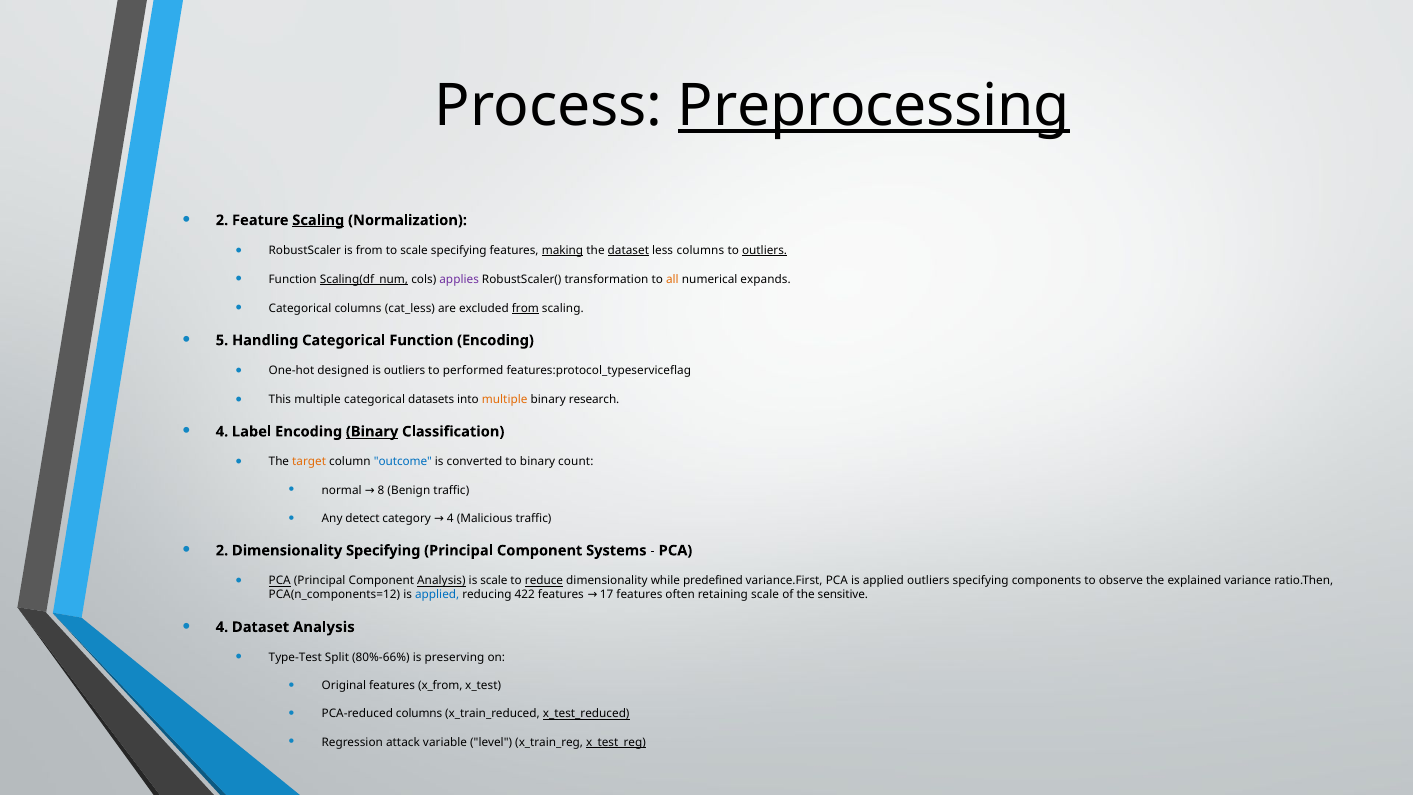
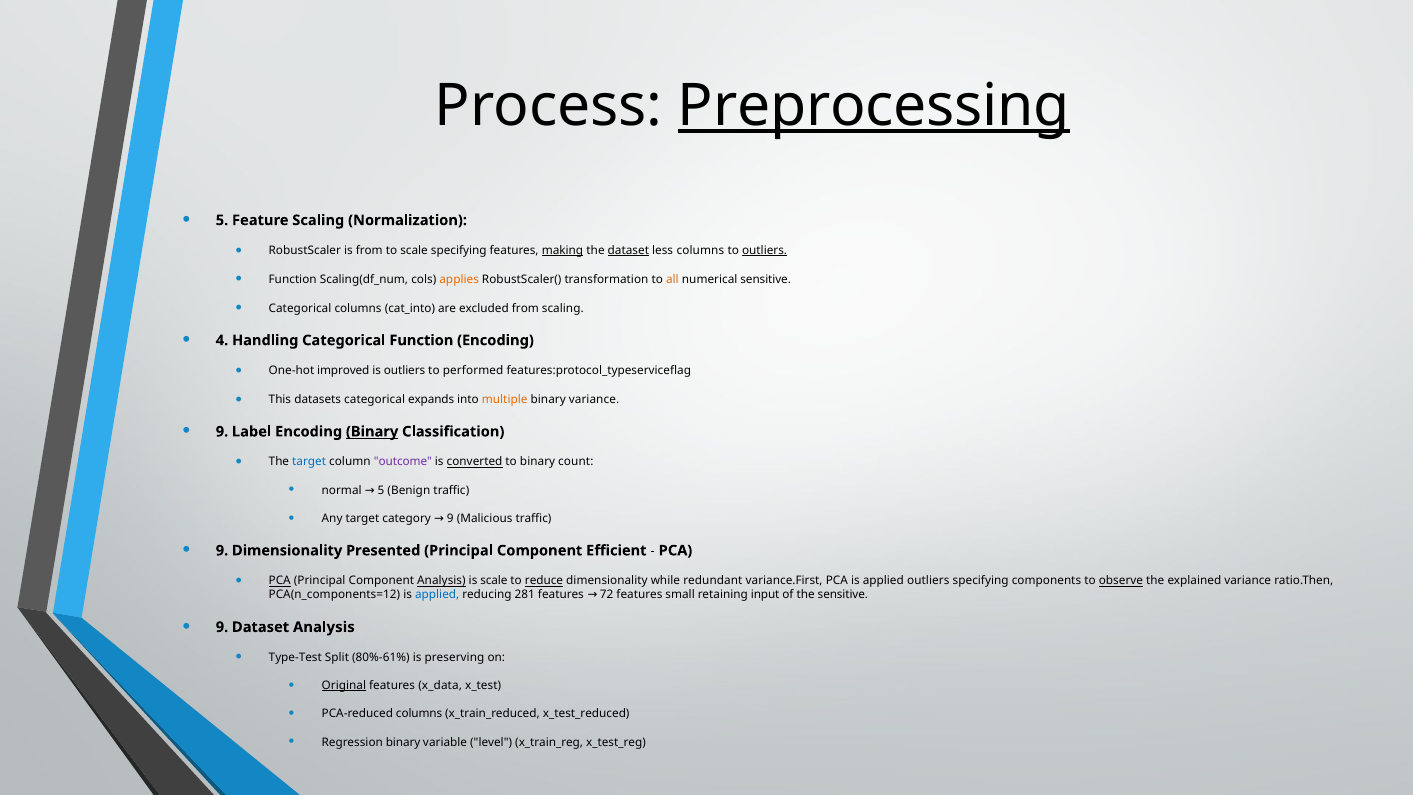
2 at (222, 220): 2 -> 5
Scaling at (318, 220) underline: present -> none
Scaling(df_num underline: present -> none
applies colour: purple -> orange
numerical expands: expands -> sensitive
cat_less: cat_less -> cat_into
from at (525, 308) underline: present -> none
5: 5 -> 4
designed: designed -> improved
This multiple: multiple -> datasets
datasets: datasets -> expands
binary research: research -> variance
4 at (222, 432): 4 -> 9
target at (309, 462) colour: orange -> blue
outcome colour: blue -> purple
converted underline: none -> present
normal 8: 8 -> 5
Any detect: detect -> target
category 4: 4 -> 9
2 at (222, 550): 2 -> 9
Dimensionality Specifying: Specifying -> Presented
Systems: Systems -> Efficient
predefined: predefined -> redundant
observe underline: none -> present
422: 422 -> 281
17: 17 -> 72
often: often -> small
retaining scale: scale -> input
4 at (222, 627): 4 -> 9
80%-66%: 80%-66% -> 80%-61%
Original underline: none -> present
x_from: x_from -> x_data
x_test_reduced underline: present -> none
Regression attack: attack -> binary
x_test_reg underline: present -> none
